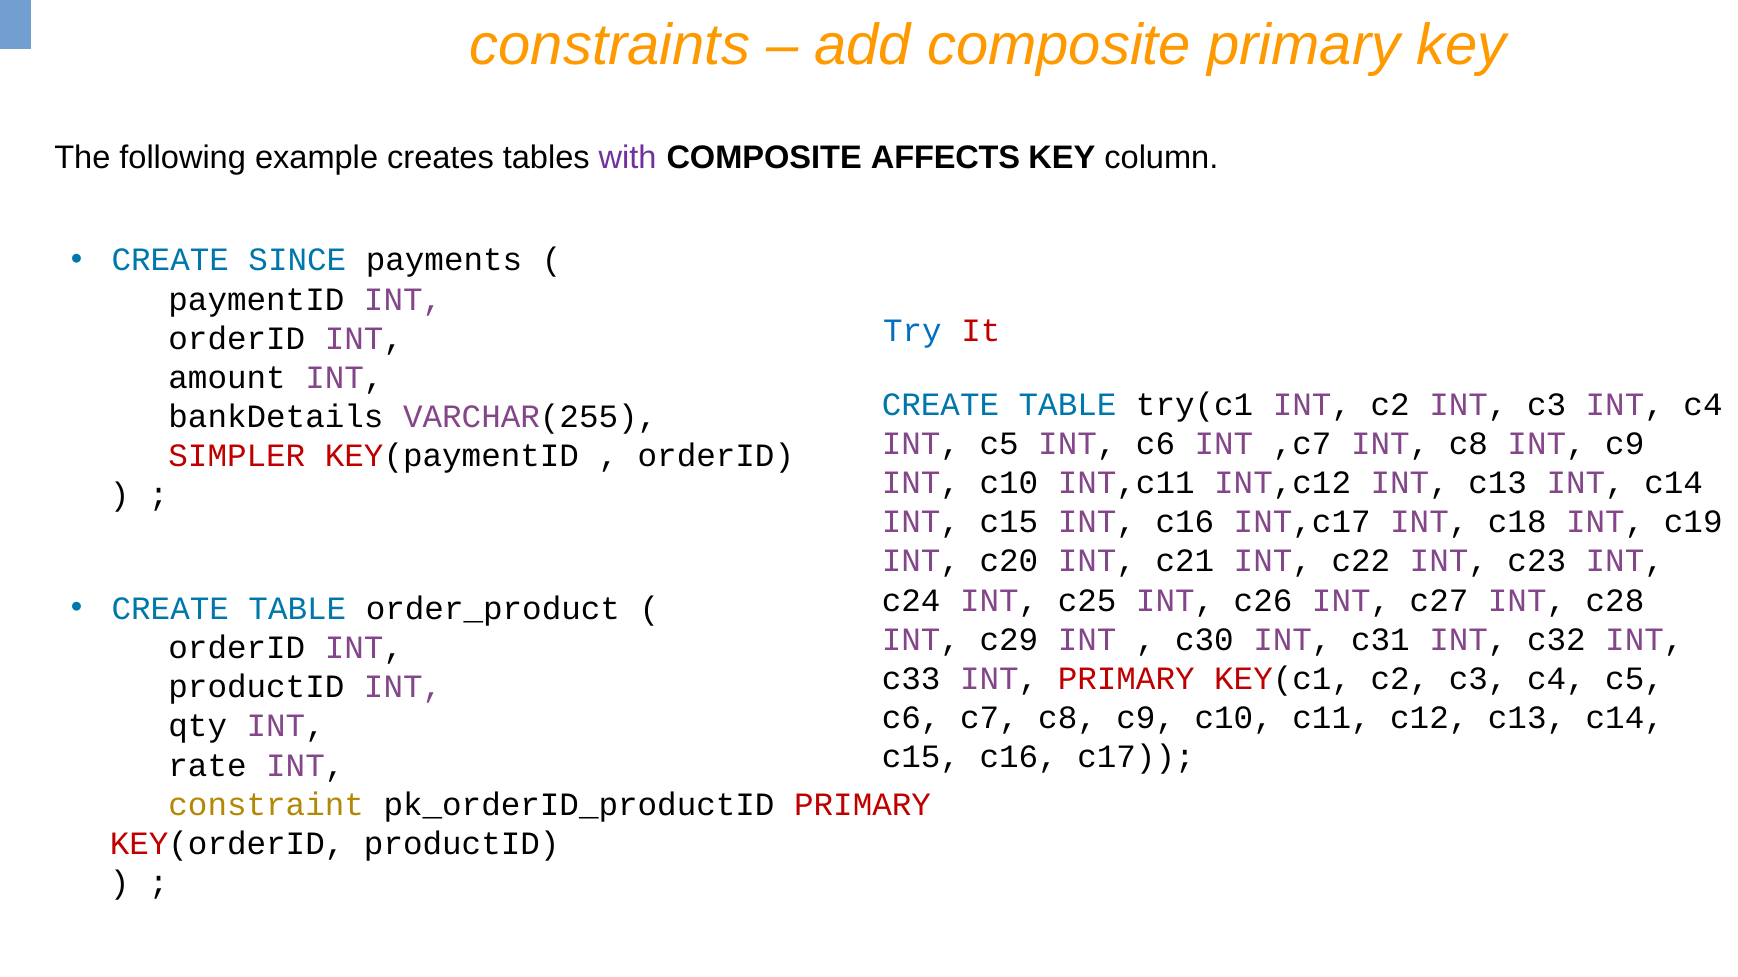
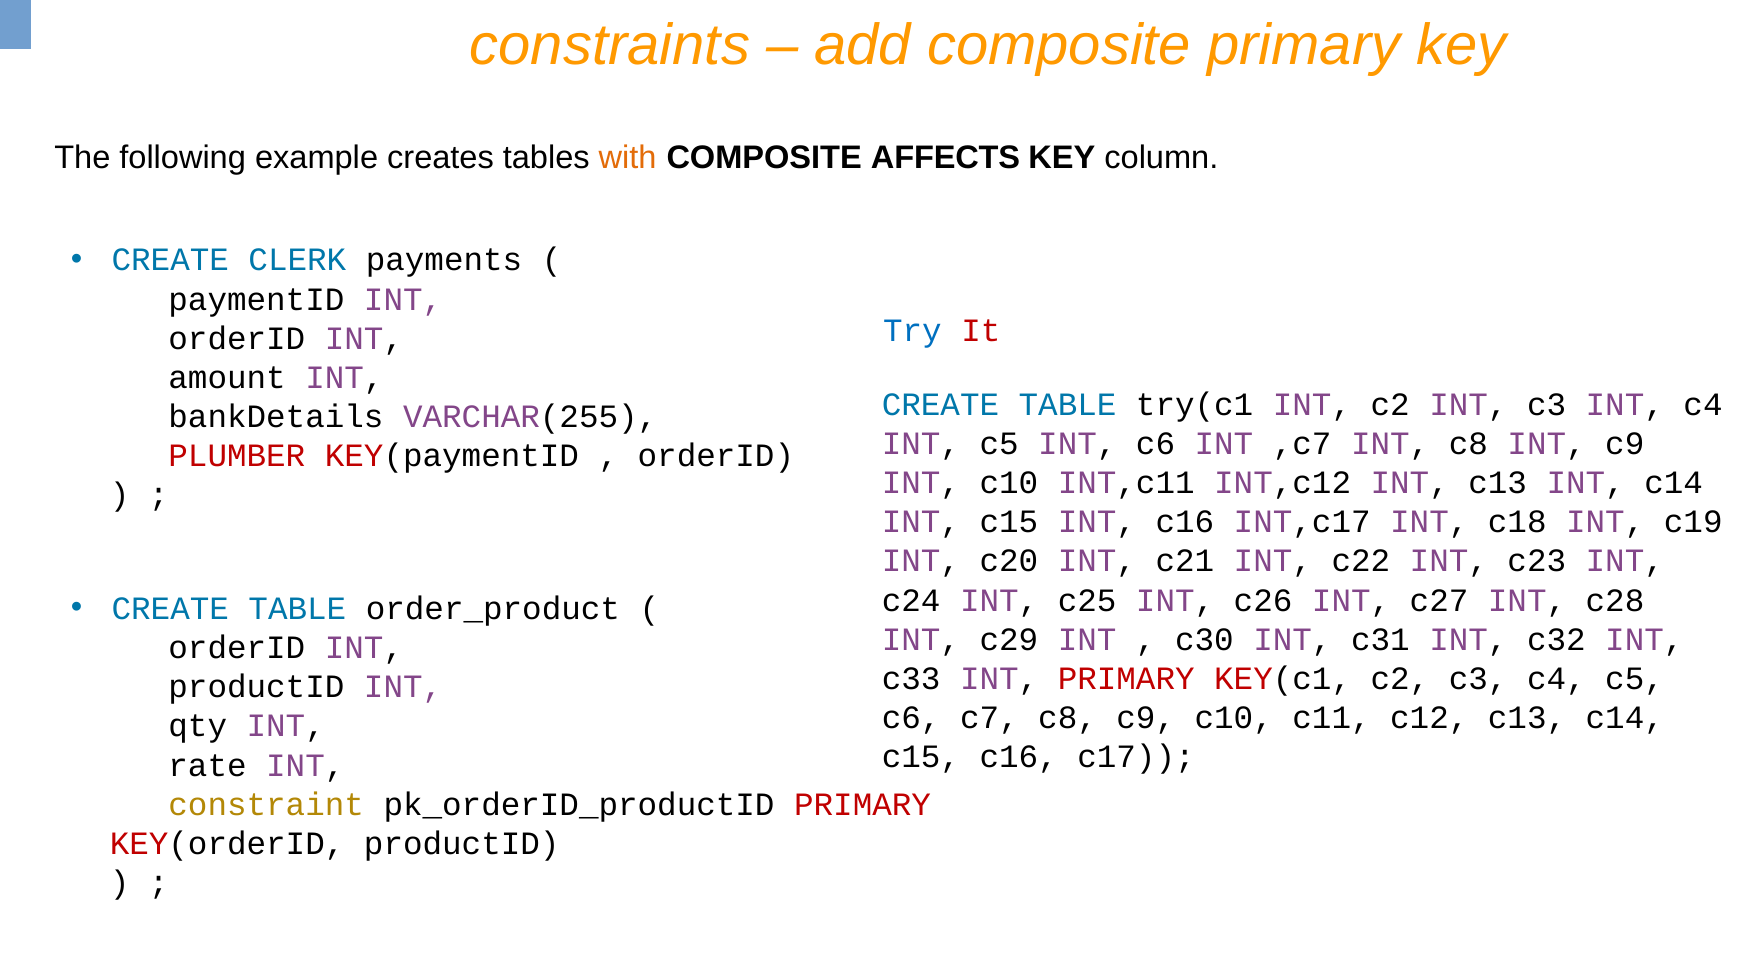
with colour: purple -> orange
SINCE: SINCE -> CLERK
SIMPLER: SIMPLER -> PLUMBER
